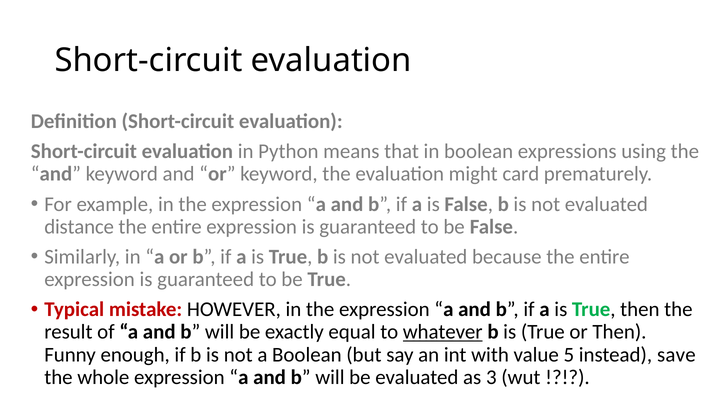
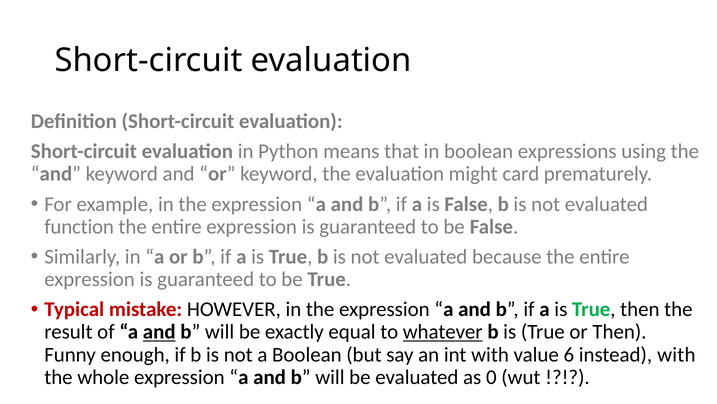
distance: distance -> function
and at (159, 331) underline: none -> present
5: 5 -> 6
instead save: save -> with
3: 3 -> 0
